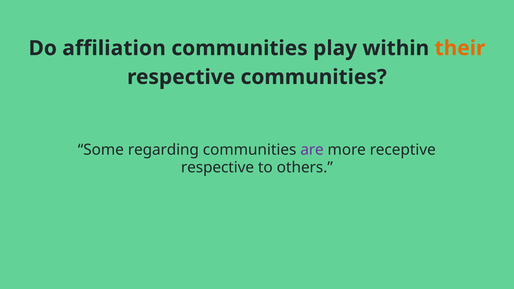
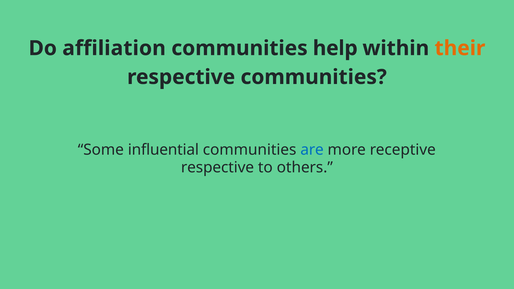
play: play -> help
regarding: regarding -> influential
are colour: purple -> blue
